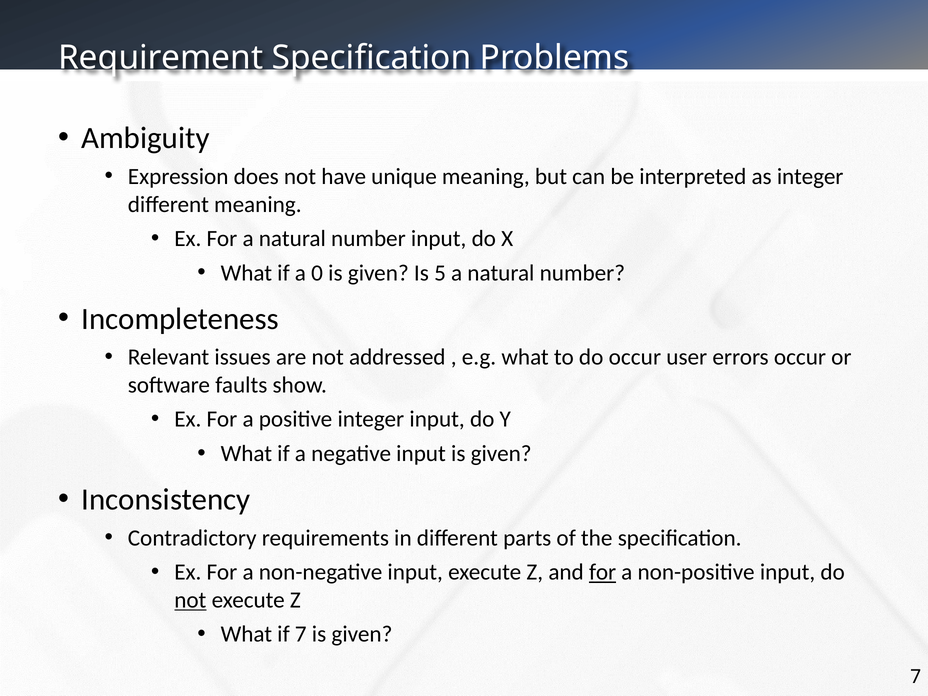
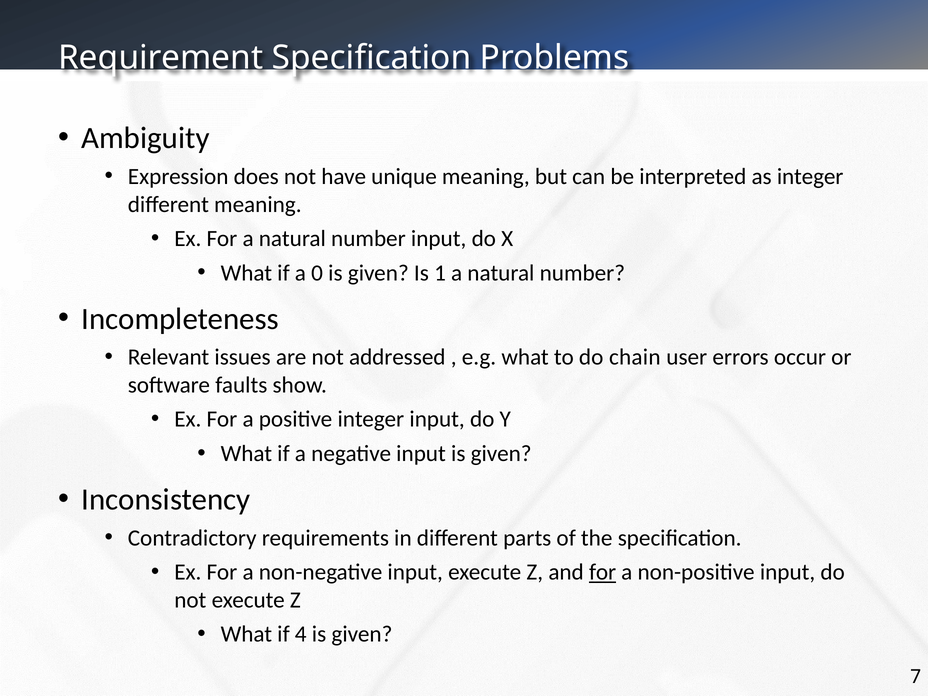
5: 5 -> 1
do occur: occur -> chain
not at (190, 600) underline: present -> none
if 7: 7 -> 4
